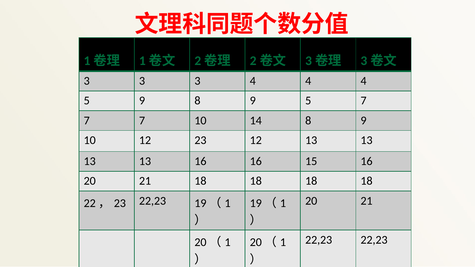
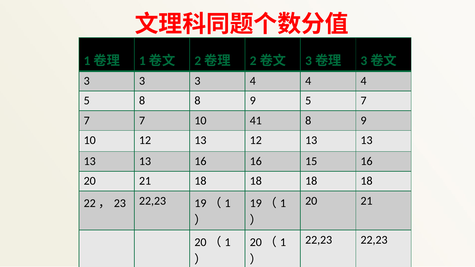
5 9: 9 -> 8
14: 14 -> 41
10 12 23: 23 -> 13
